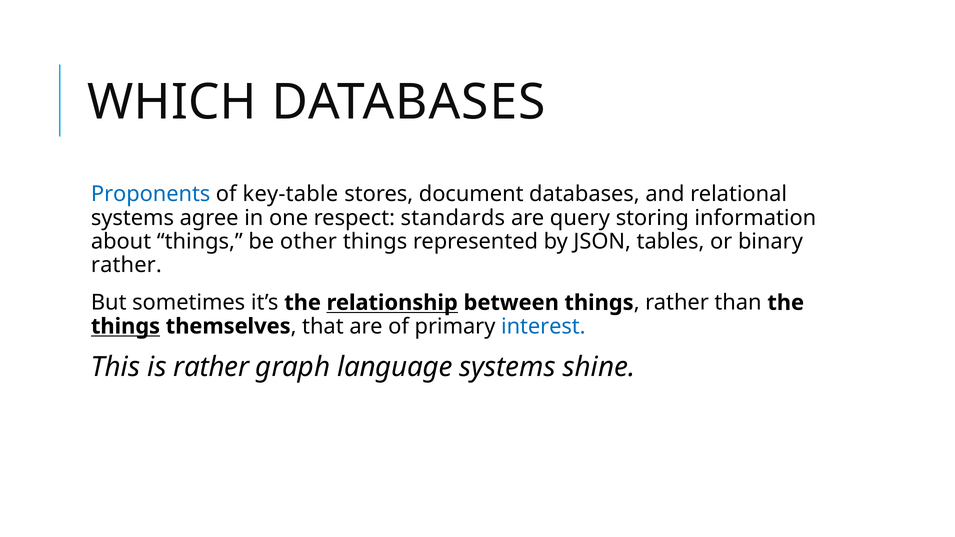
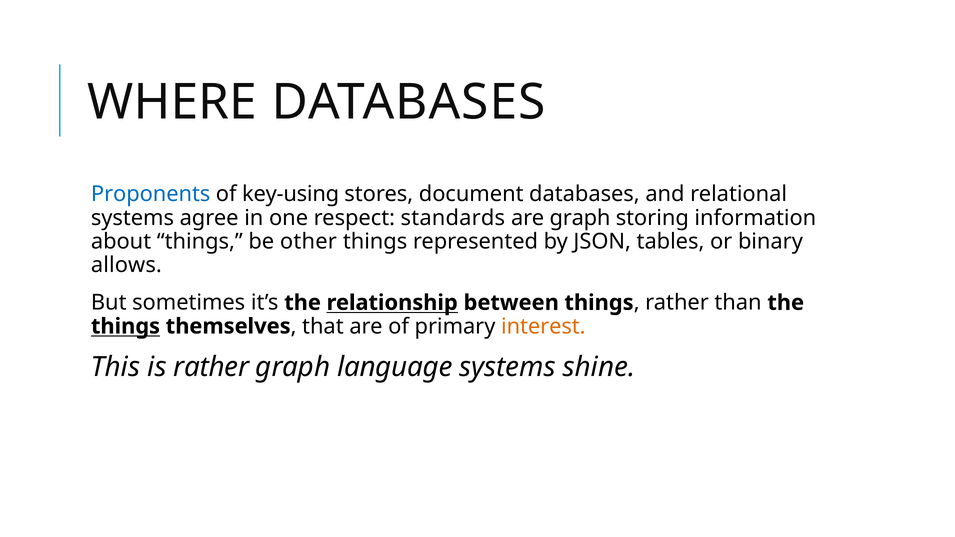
WHICH: WHICH -> WHERE
key-table: key-table -> key-using
are query: query -> graph
rather at (126, 265): rather -> allows
interest colour: blue -> orange
